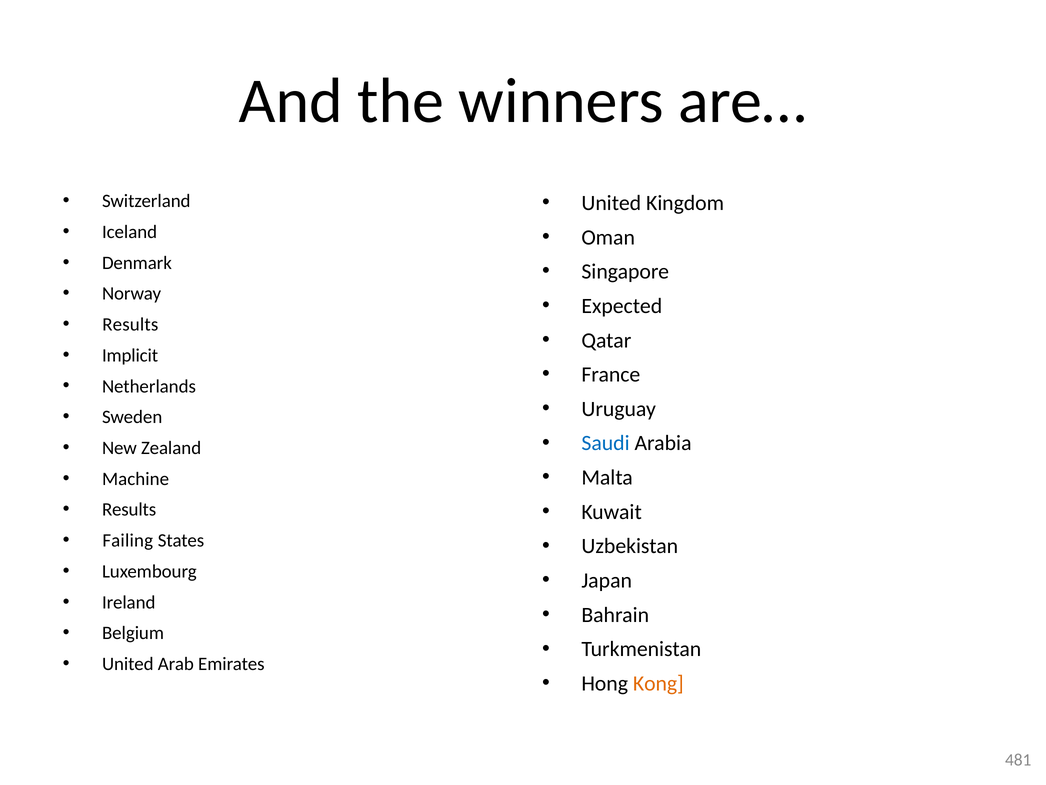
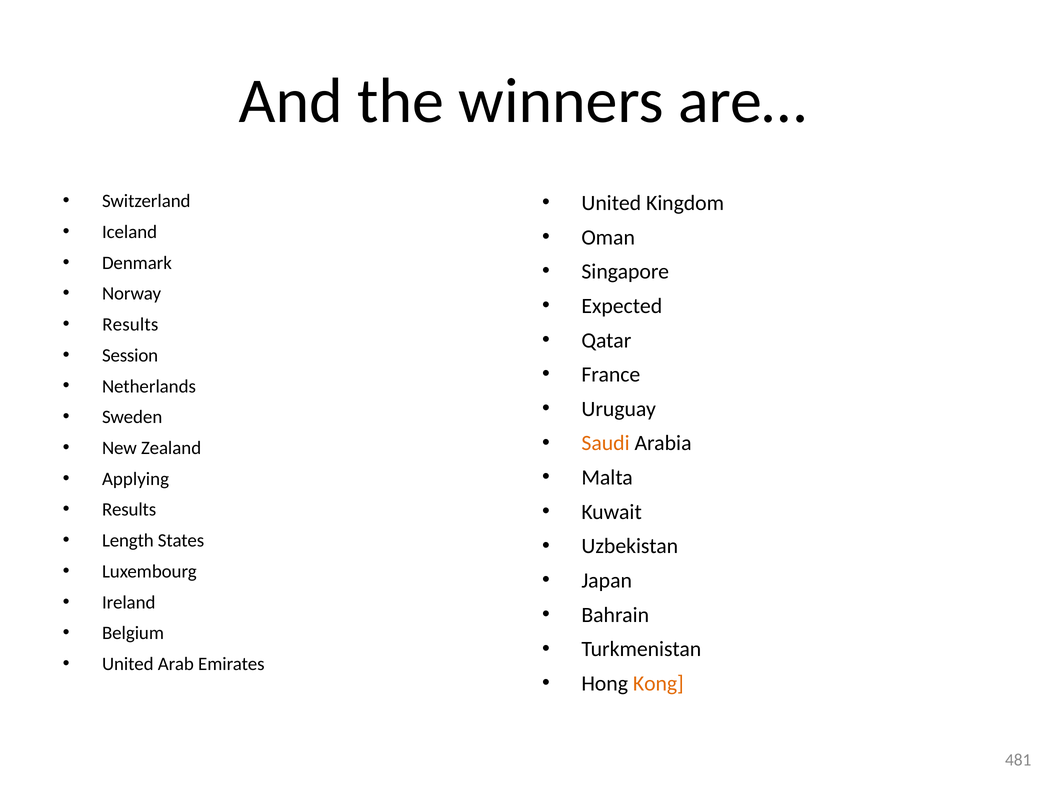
Implicit: Implicit -> Session
Saudi colour: blue -> orange
Machine: Machine -> Applying
Failing: Failing -> Length
